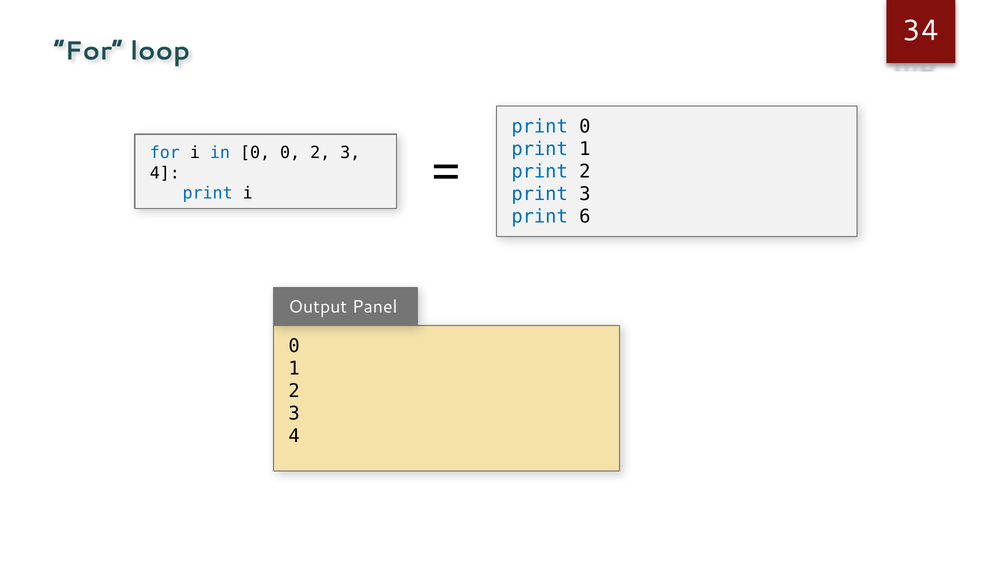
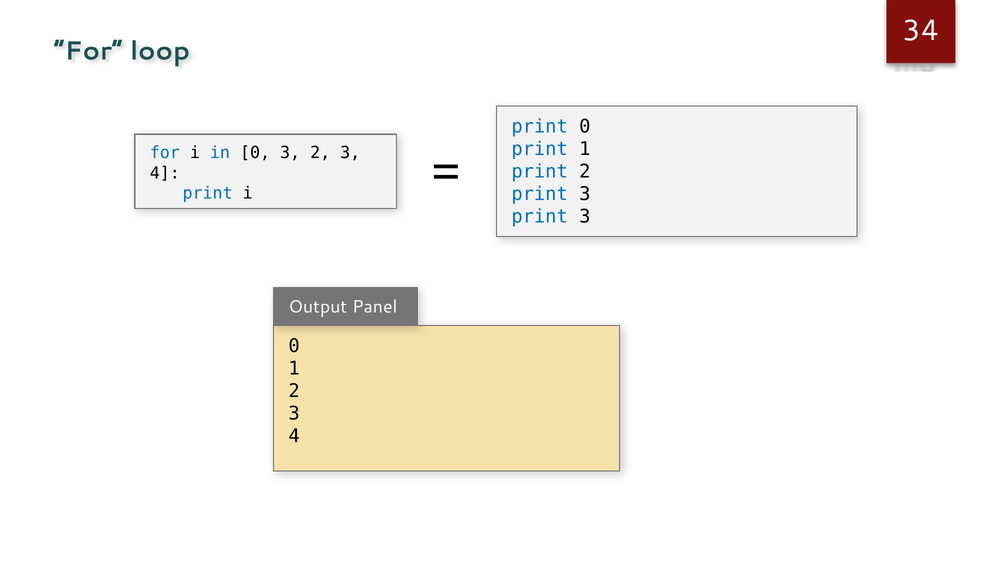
0 0: 0 -> 3
6 at (585, 216): 6 -> 3
